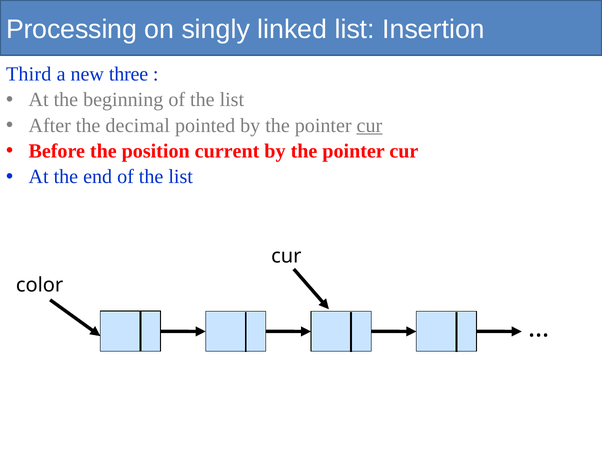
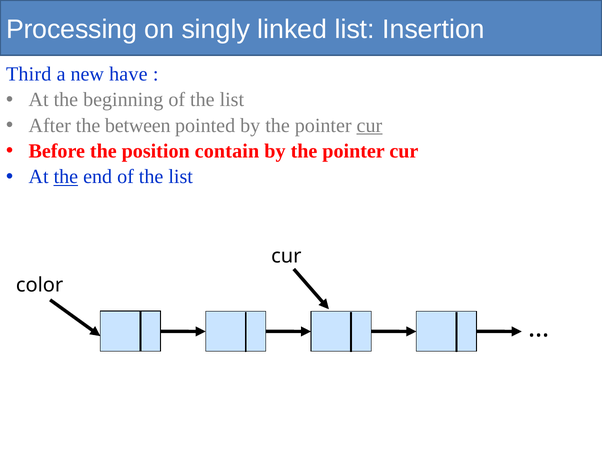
three: three -> have
decimal: decimal -> between
current: current -> contain
the at (66, 177) underline: none -> present
